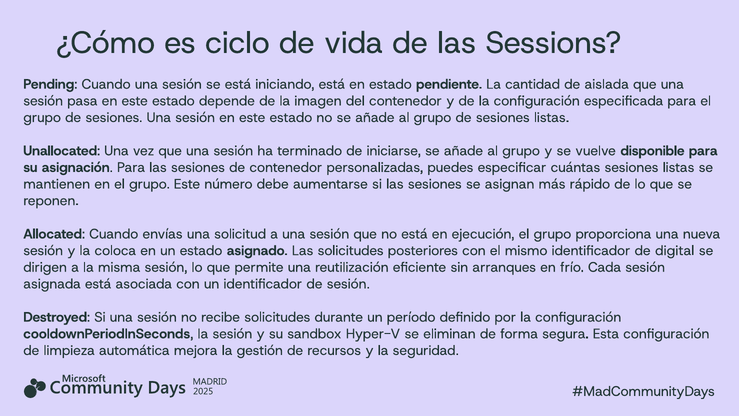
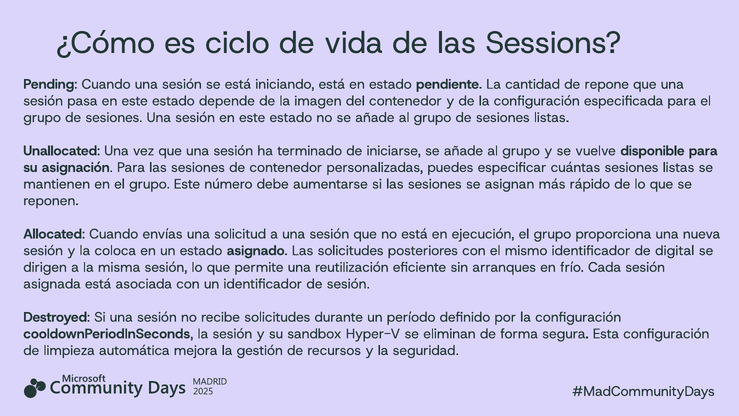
aislada: aislada -> repone
